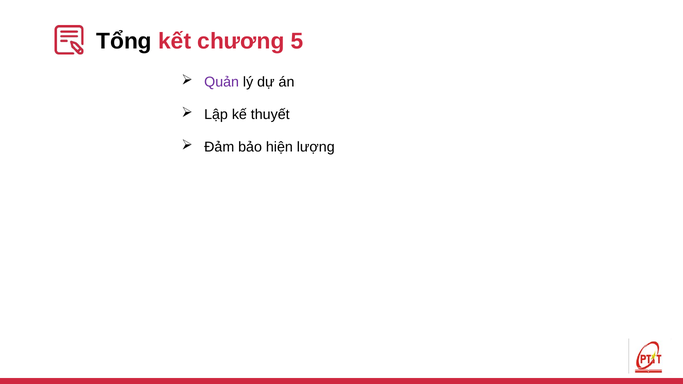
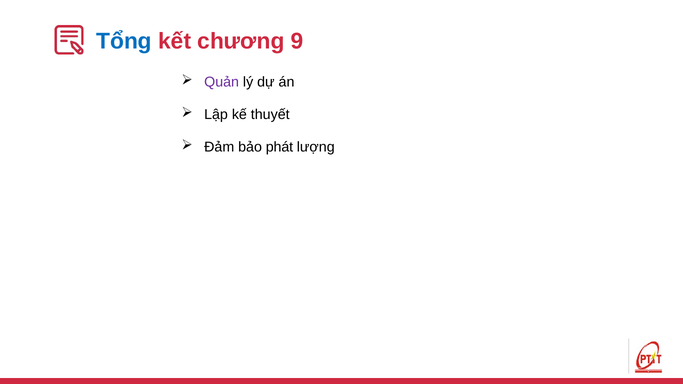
Tổng colour: black -> blue
5: 5 -> 9
hiện: hiện -> phát
